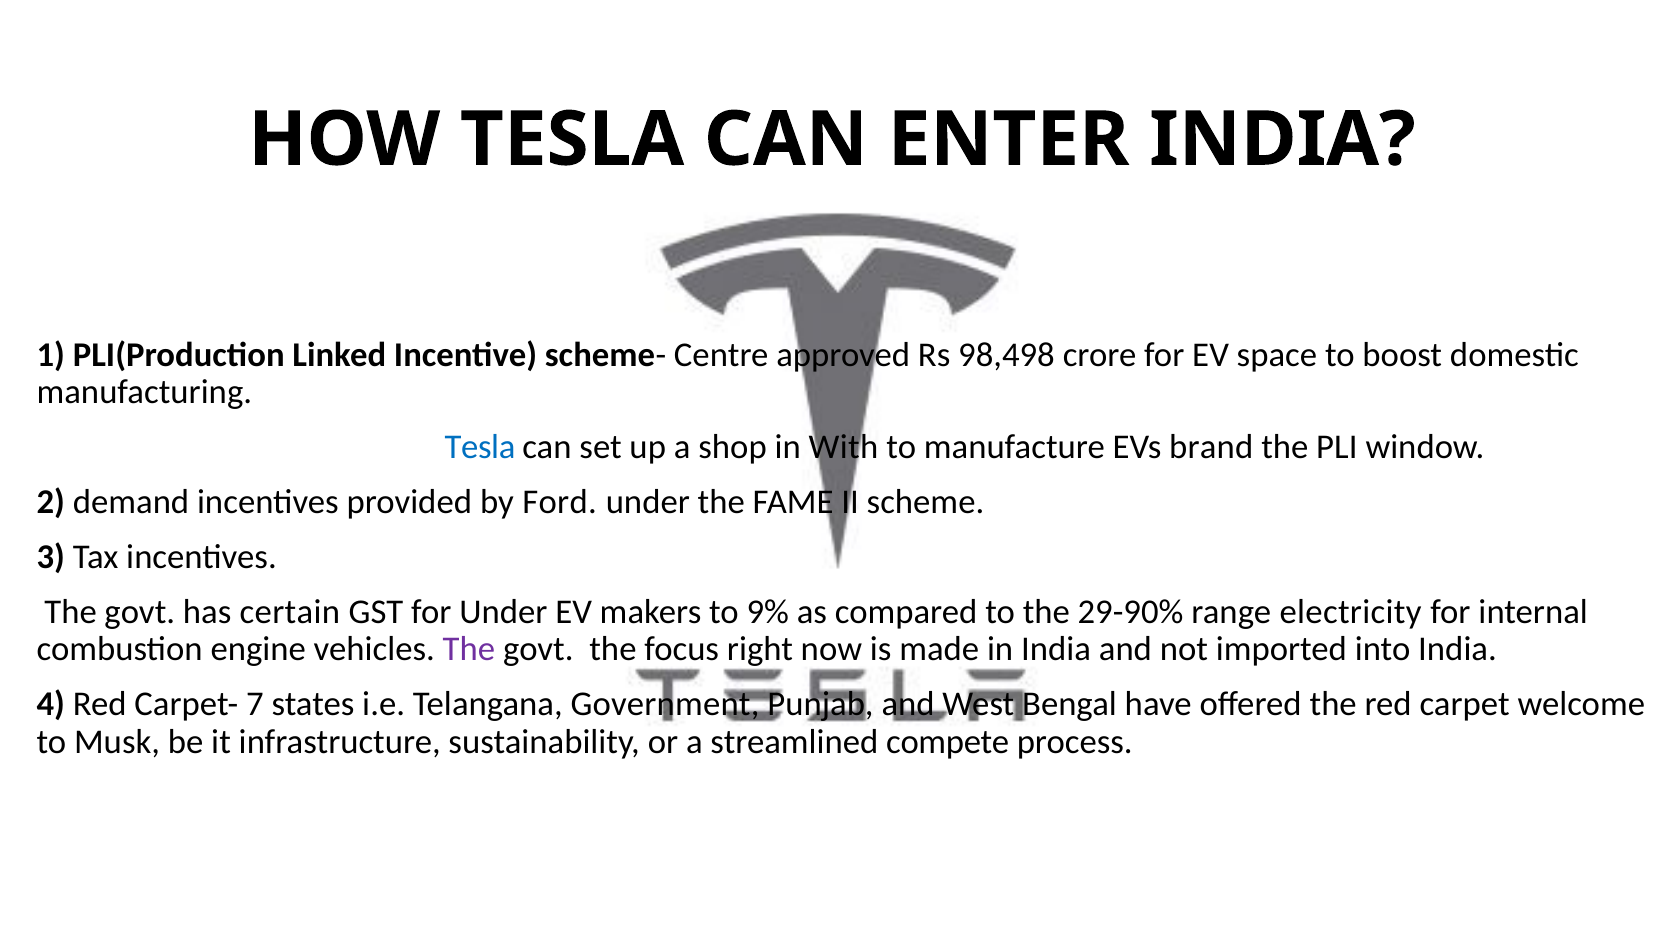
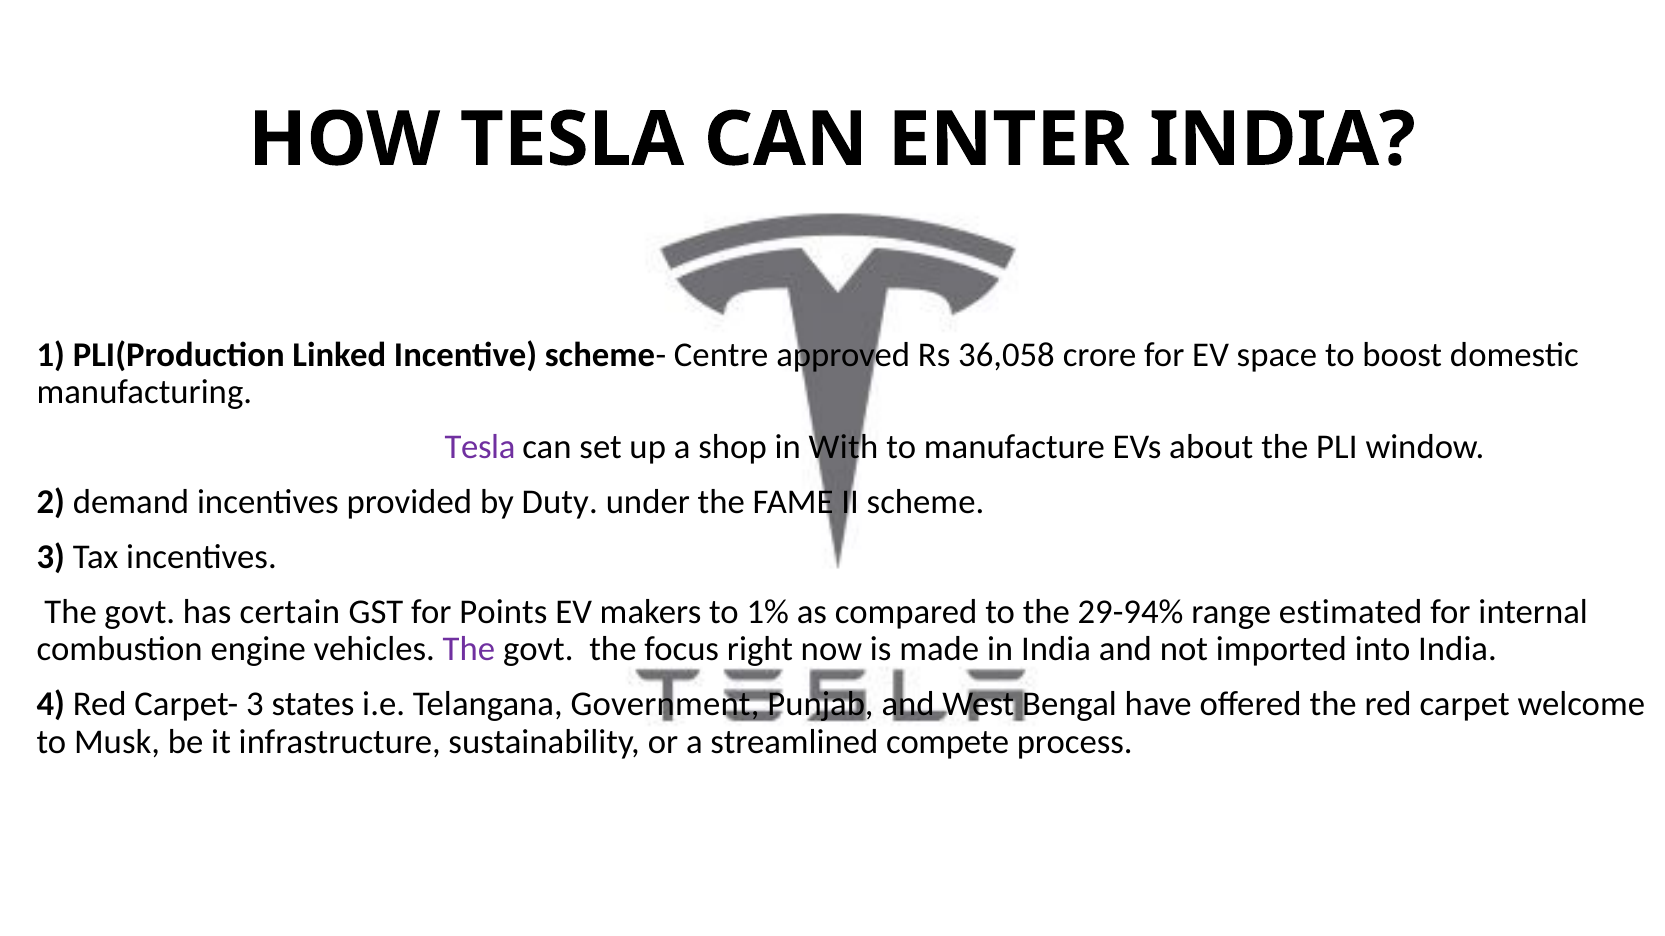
98,498: 98,498 -> 36,058
Tesla at (480, 448) colour: blue -> purple
brand: brand -> about
Ford: Ford -> Duty
for Under: Under -> Points
9%: 9% -> 1%
29-90%: 29-90% -> 29-94%
electricity: electricity -> estimated
Carpet- 7: 7 -> 3
